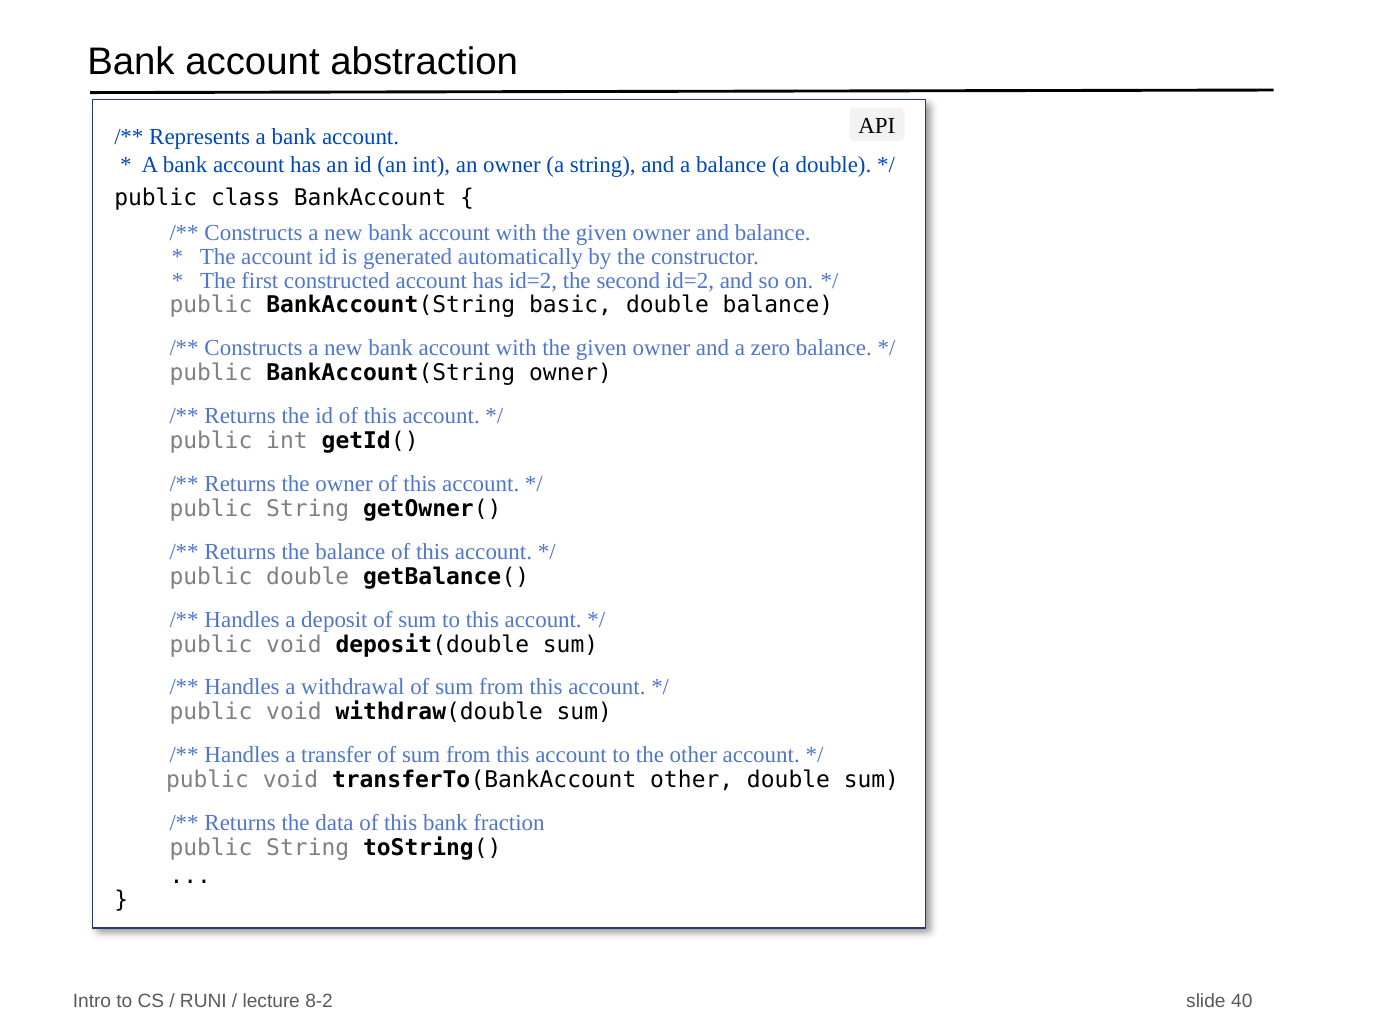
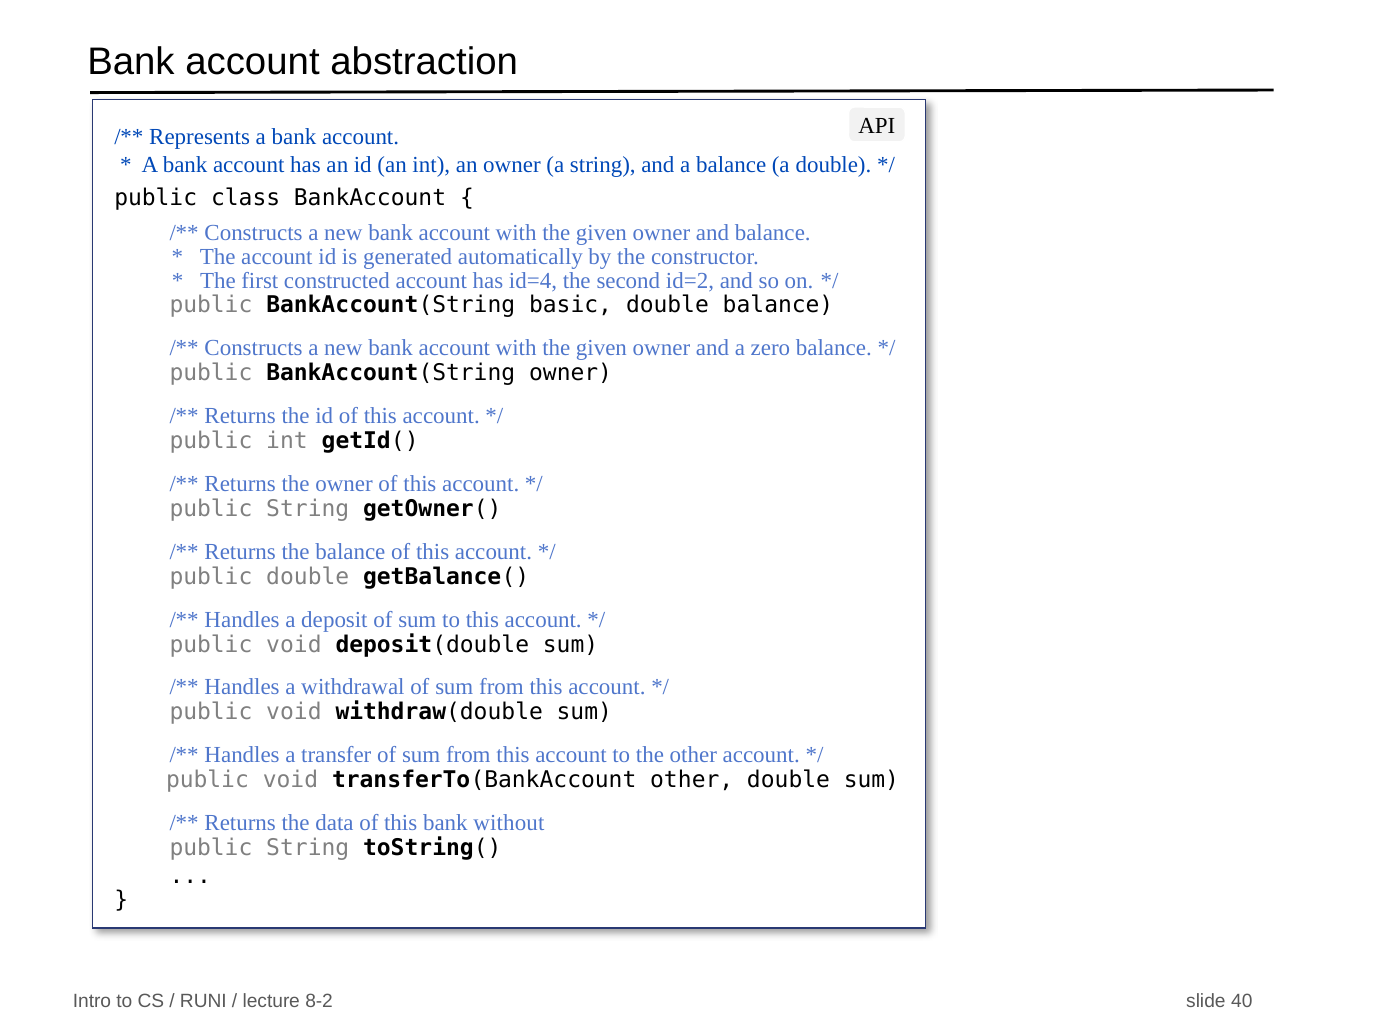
has id=2: id=2 -> id=4
fraction: fraction -> without
